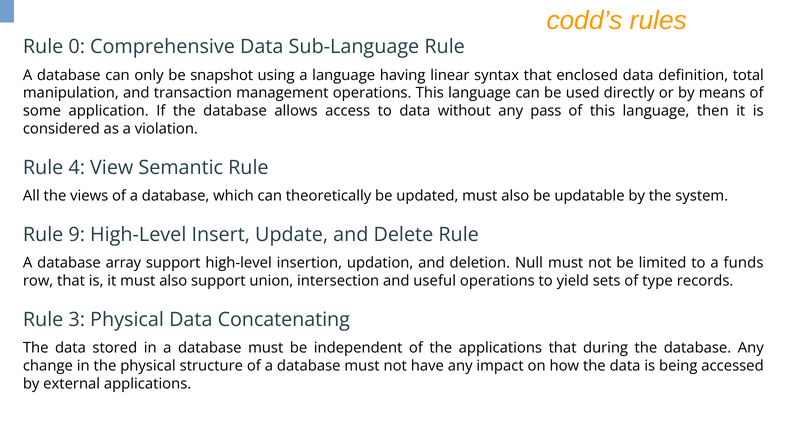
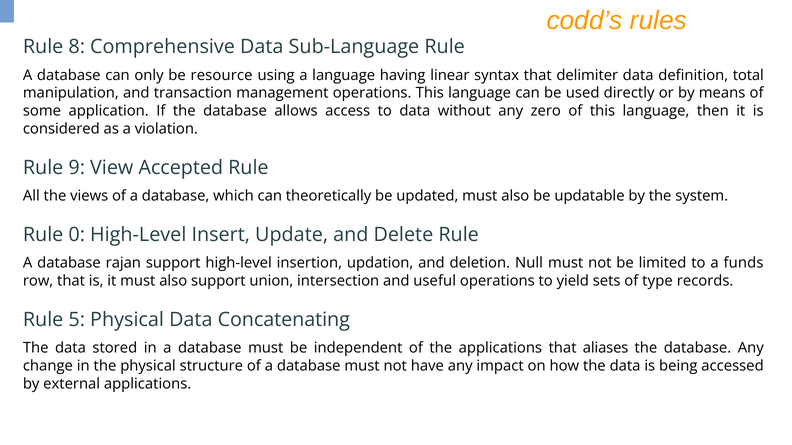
0: 0 -> 8
snapshot: snapshot -> resource
enclosed: enclosed -> delimiter
pass: pass -> zero
4: 4 -> 9
Semantic: Semantic -> Accepted
9: 9 -> 0
array: array -> rajan
3: 3 -> 5
during: during -> aliases
